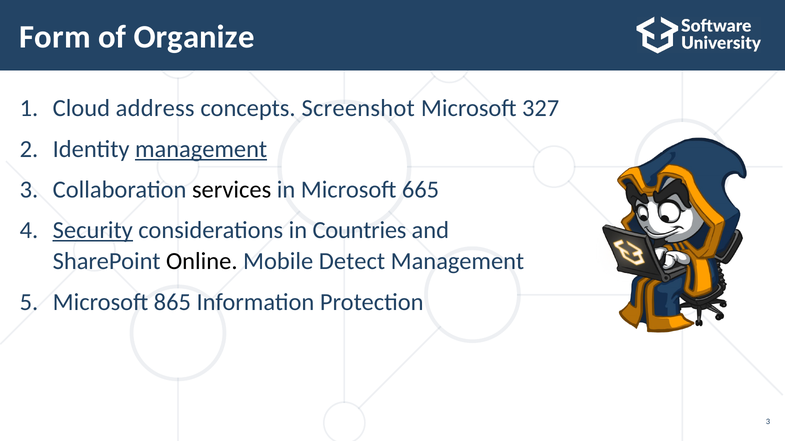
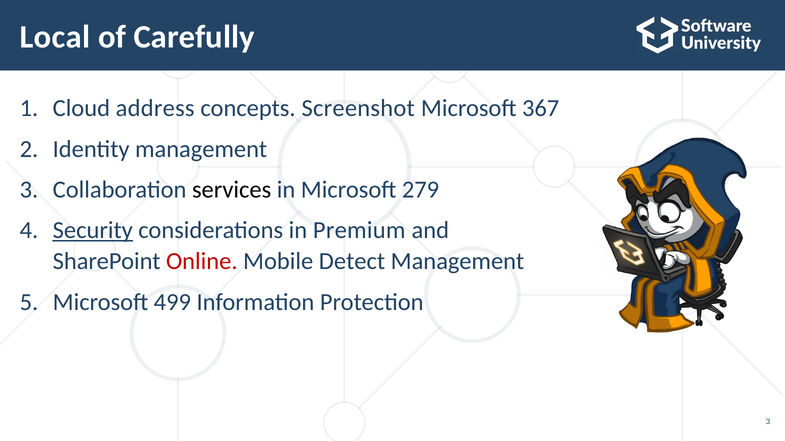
Form: Form -> Local
Organize: Organize -> Carefully
327: 327 -> 367
management at (201, 149) underline: present -> none
665: 665 -> 279
Countries: Countries -> Premium
Online colour: black -> red
865: 865 -> 499
